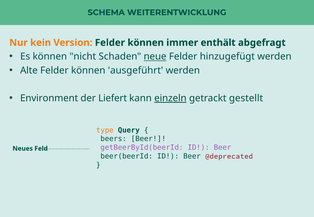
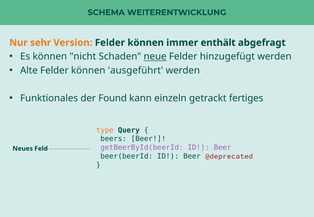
kein: kein -> sehr
Environment: Environment -> Funktionales
Liefert: Liefert -> Found
einzeln underline: present -> none
gestellt: gestellt -> fertiges
